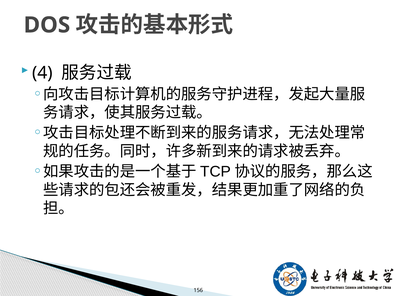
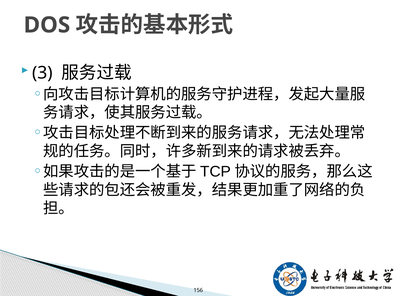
4: 4 -> 3
